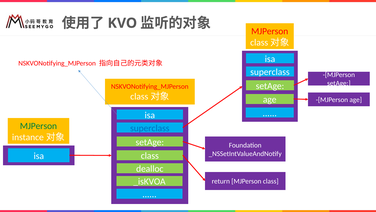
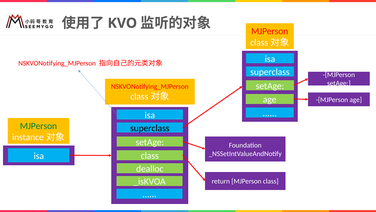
superclass at (150, 128) colour: blue -> black
